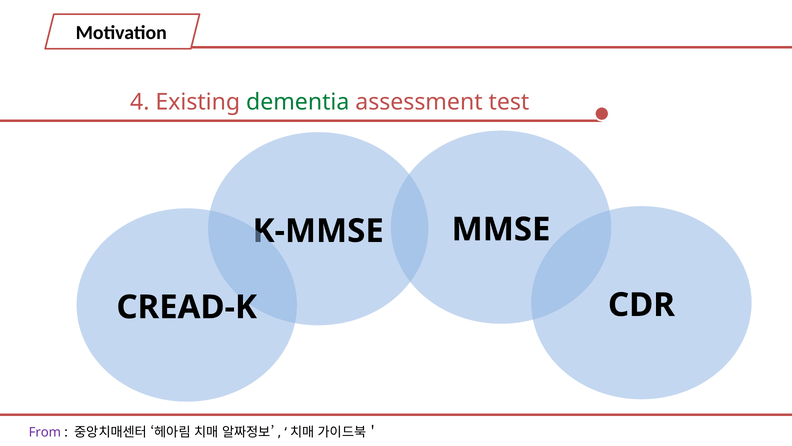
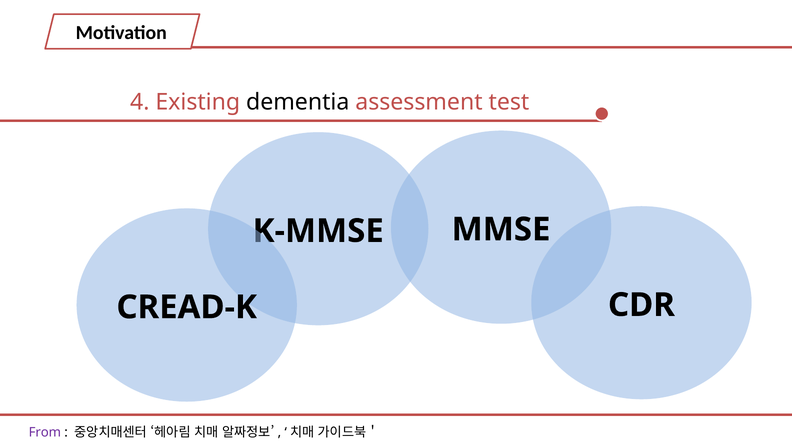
dementia colour: green -> black
